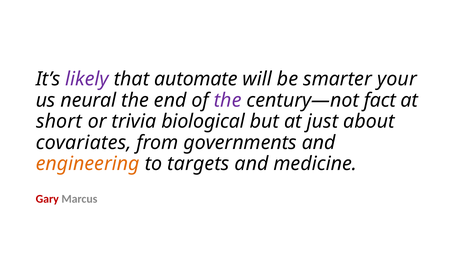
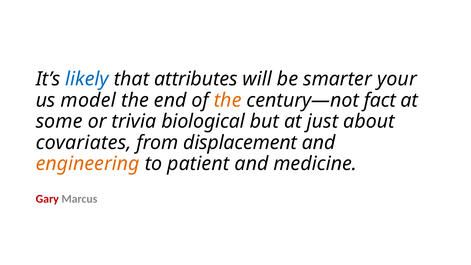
likely colour: purple -> blue
automate: automate -> attributes
neural: neural -> model
the at (228, 100) colour: purple -> orange
short: short -> some
governments: governments -> displacement
targets: targets -> patient
